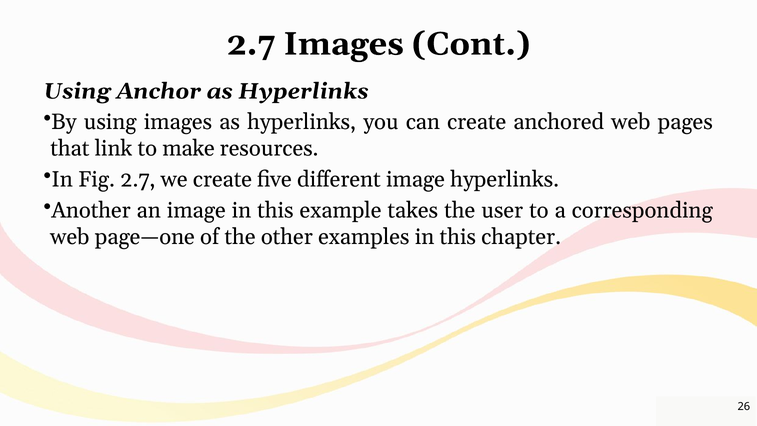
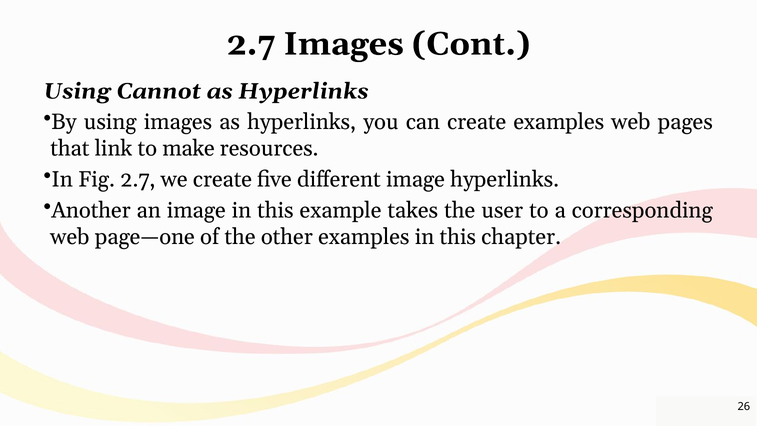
Anchor: Anchor -> Cannot
create anchored: anchored -> examples
